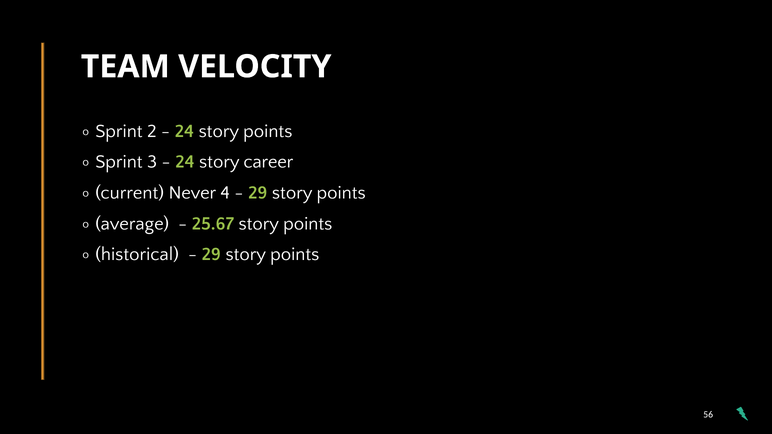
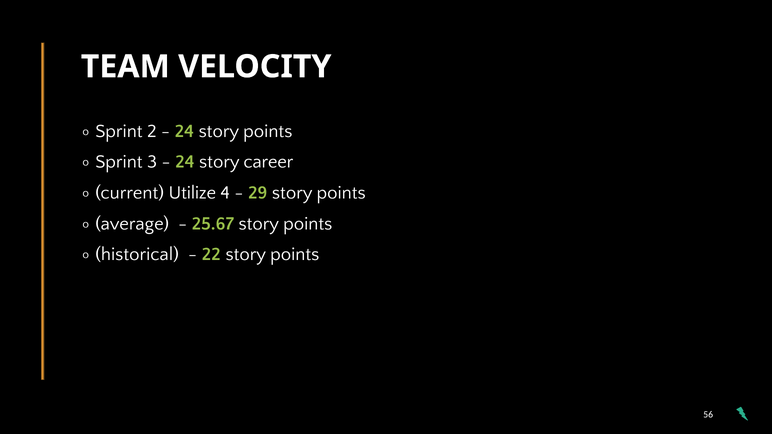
Never: Never -> Utilize
29 at (211, 254): 29 -> 22
